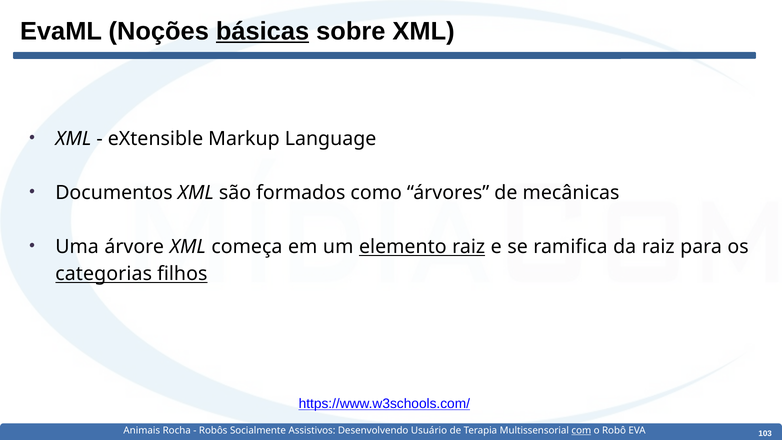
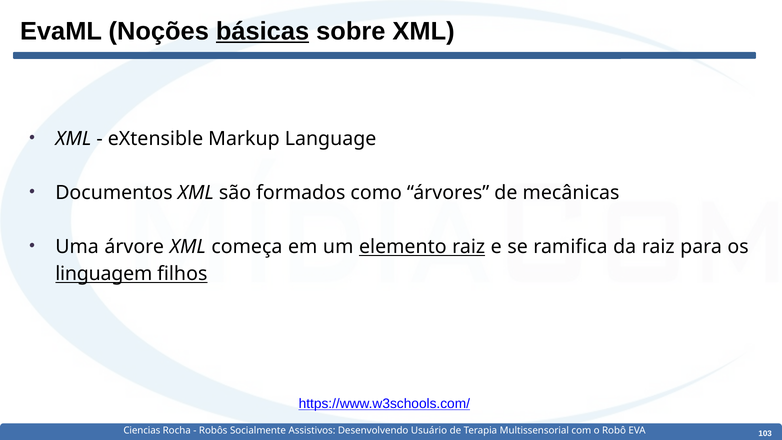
categorias: categorias -> linguagem
Animais: Animais -> Ciencias
com underline: present -> none
